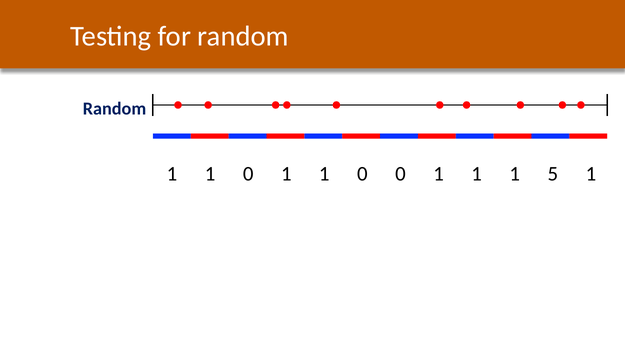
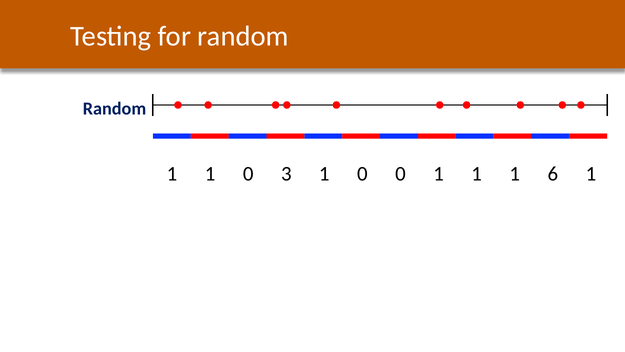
1 0 1: 1 -> 3
5: 5 -> 6
